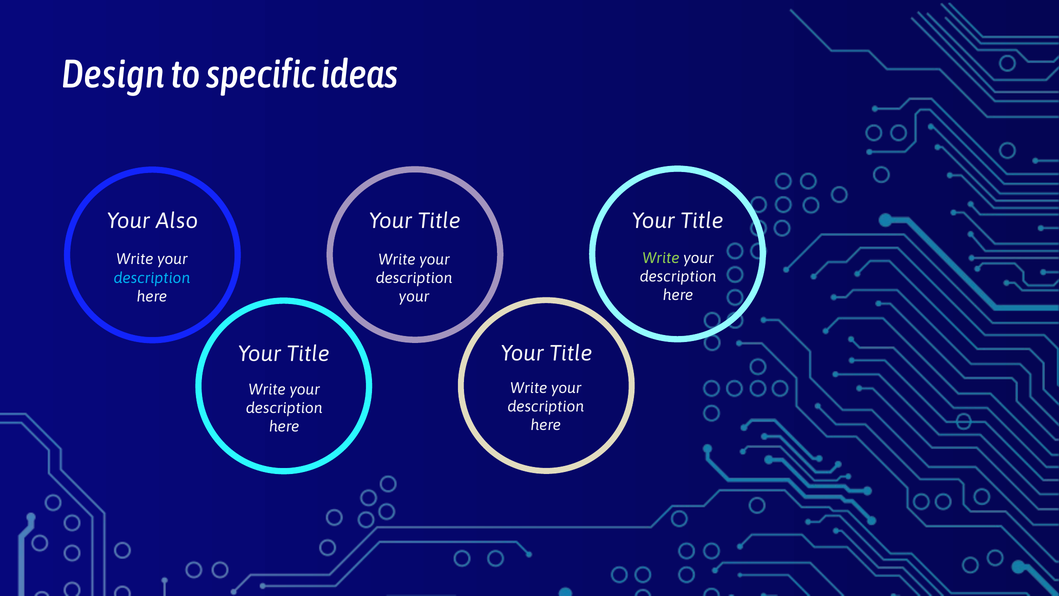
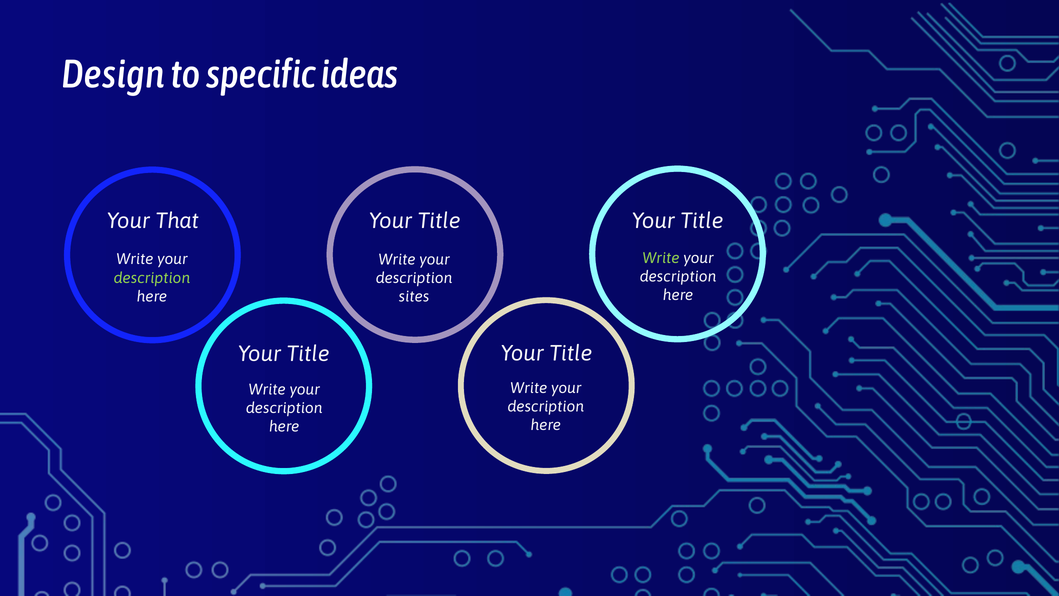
Also: Also -> That
description at (152, 278) colour: light blue -> light green
your at (414, 296): your -> sites
